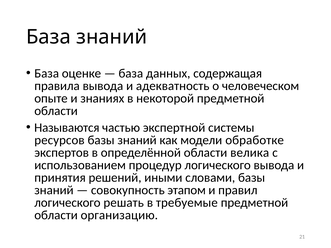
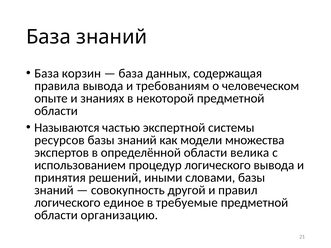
оценке: оценке -> корзин
адекватность: адекватность -> требованиям
обработке: обработке -> множества
этапом: этапом -> другой
решать: решать -> единое
